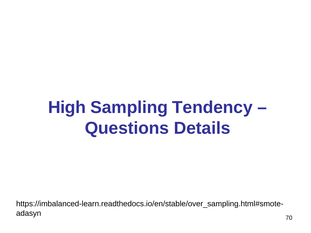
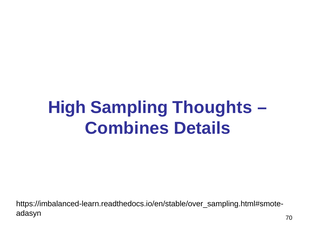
Tendency: Tendency -> Thoughts
Questions: Questions -> Combines
